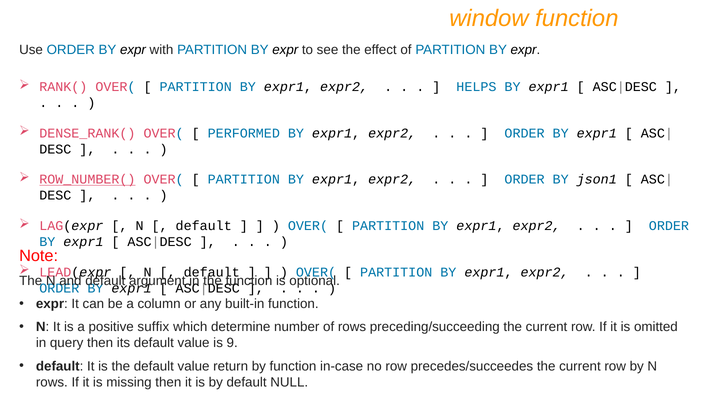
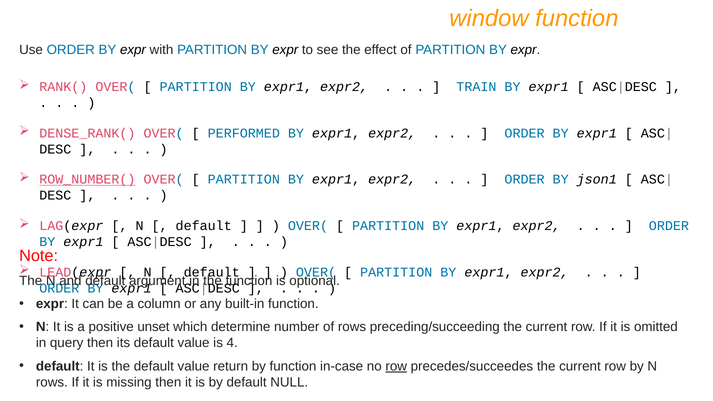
HELPS: HELPS -> TRAIN
suffix: suffix -> unset
9: 9 -> 4
row at (396, 366) underline: none -> present
